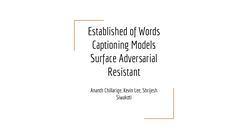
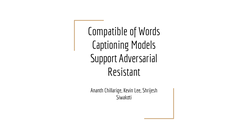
Established: Established -> Compatible
Surface: Surface -> Support
